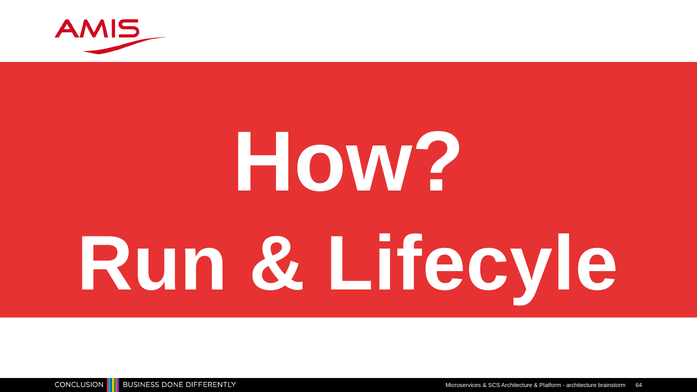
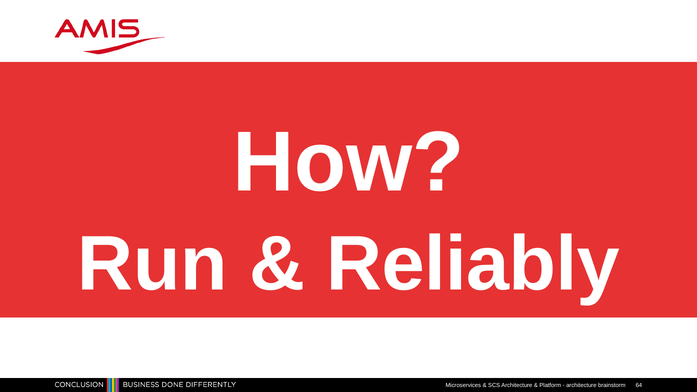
Lifecyle: Lifecyle -> Reliably
